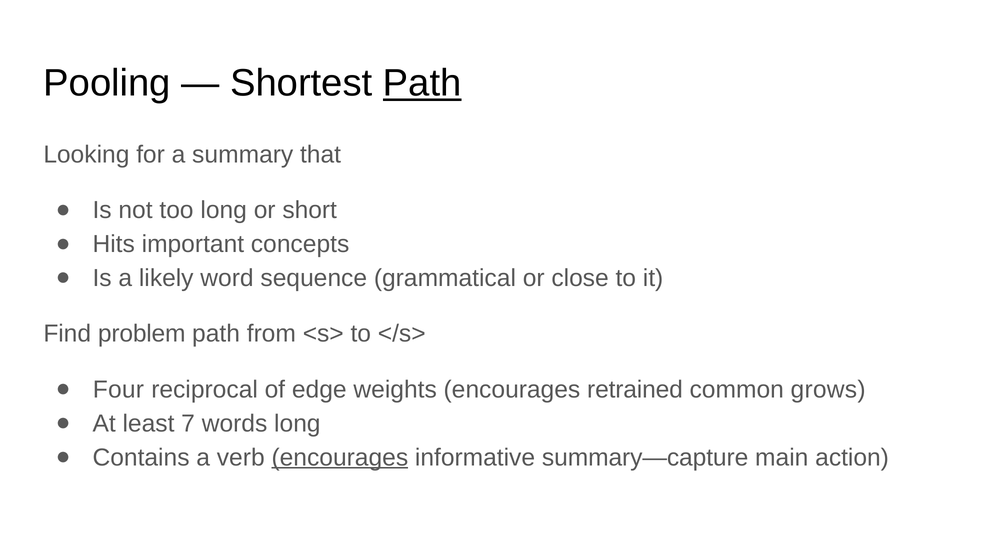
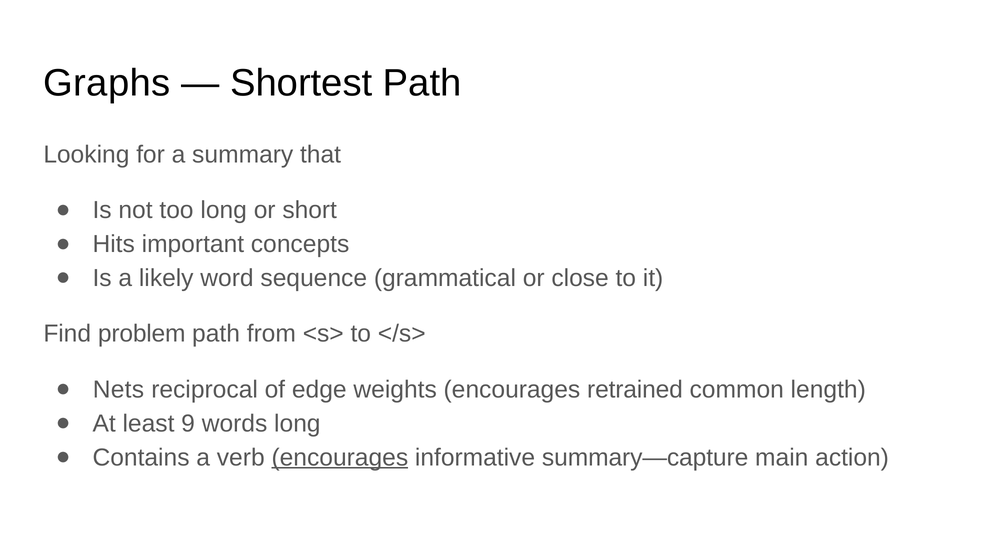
Pooling: Pooling -> Graphs
Path at (422, 83) underline: present -> none
Four: Four -> Nets
grows: grows -> length
7: 7 -> 9
